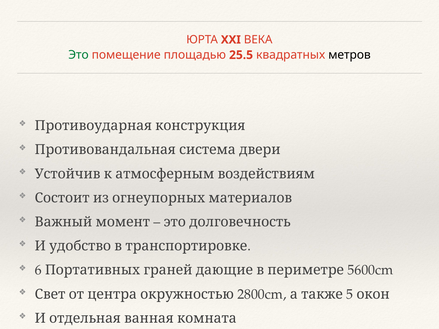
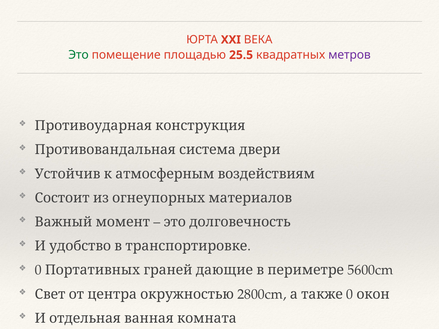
метров colour: black -> purple
6 at (38, 270): 6 -> 0
5 at (350, 294): 5 -> 0
